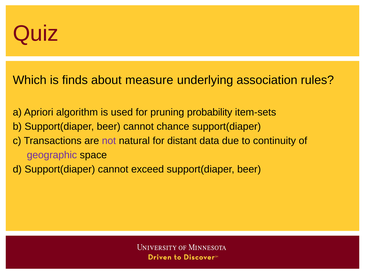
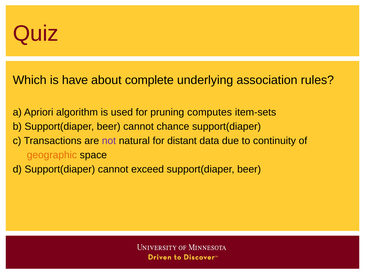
finds: finds -> have
measure: measure -> complete
probability: probability -> computes
geographic colour: purple -> orange
